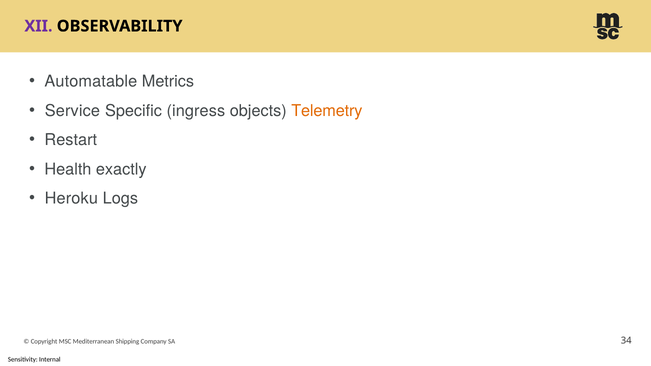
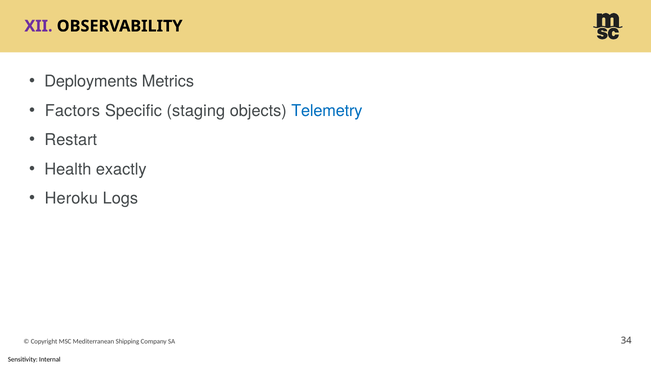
Automatable: Automatable -> Deployments
Service: Service -> Factors
ingress: ingress -> staging
Telemetry colour: orange -> blue
